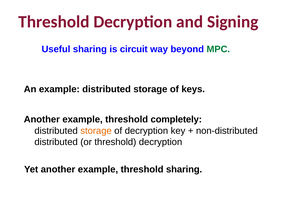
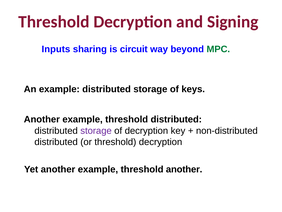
Useful: Useful -> Inputs
threshold completely: completely -> distributed
storage at (96, 130) colour: orange -> purple
threshold sharing: sharing -> another
